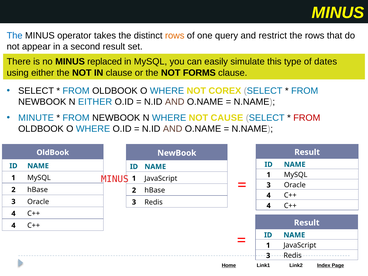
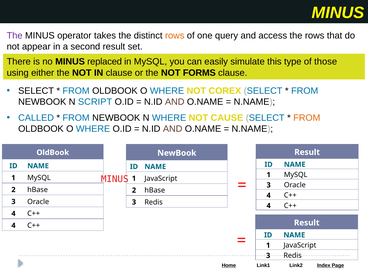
The at (15, 36) colour: blue -> purple
restrict: restrict -> access
dates: dates -> those
N EITHER: EITHER -> SCRIPT
MINUTE: MINUTE -> CALLED
FROM at (307, 118) colour: red -> orange
